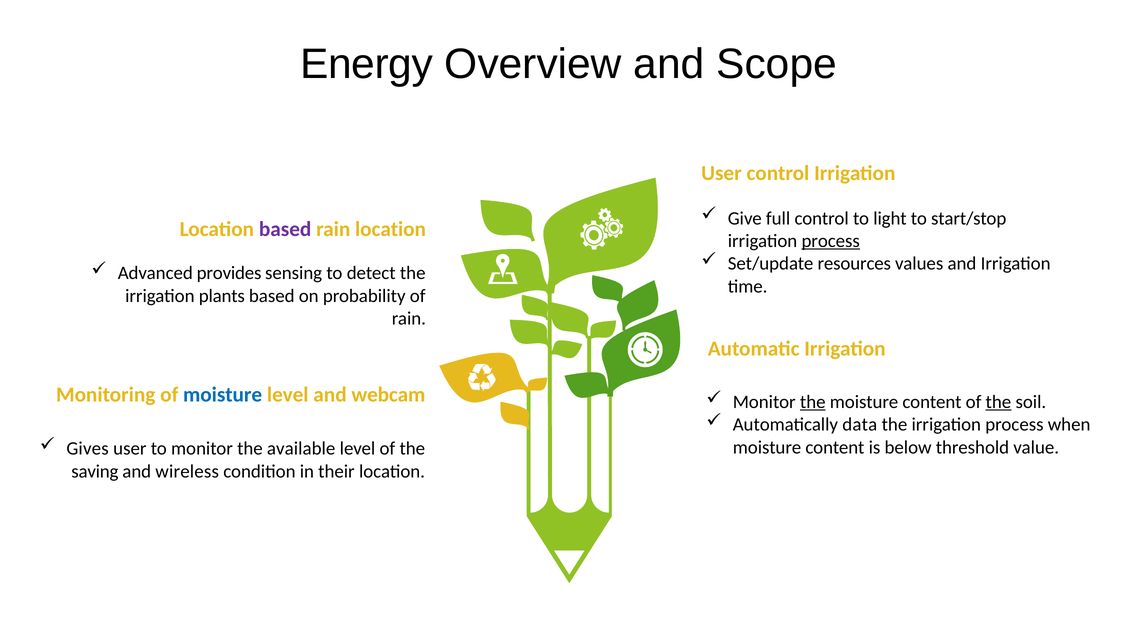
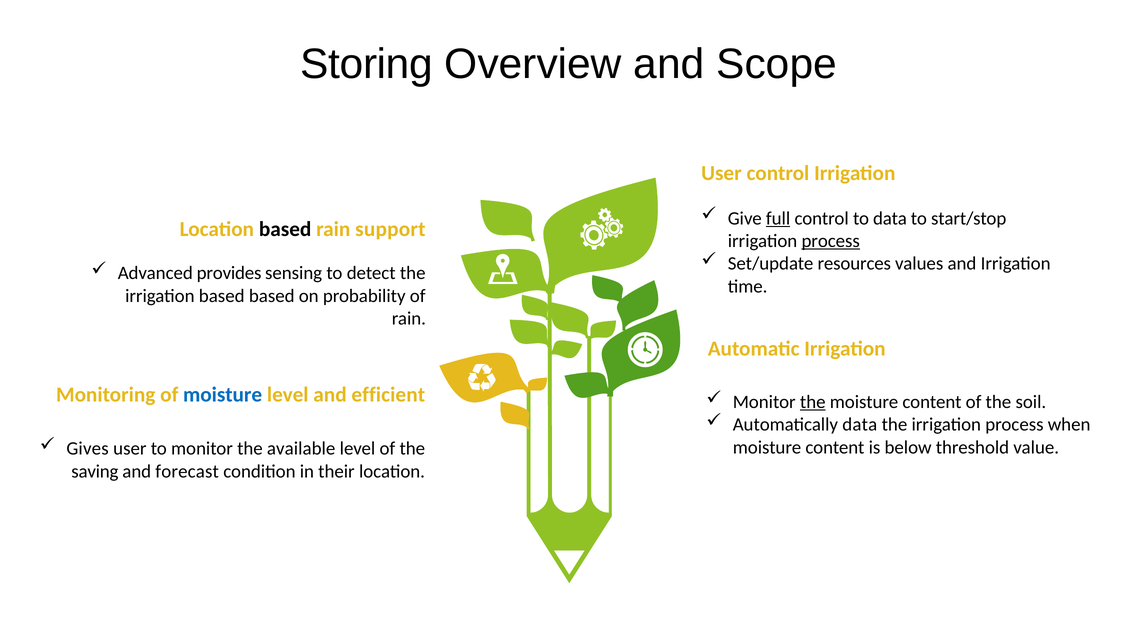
Energy: Energy -> Storing
full underline: none -> present
to light: light -> data
based at (285, 229) colour: purple -> black
location at (391, 229): location -> support
irrigation plants: plants -> based
webcam: webcam -> efficient
the at (998, 402) underline: present -> none
wireless: wireless -> forecast
